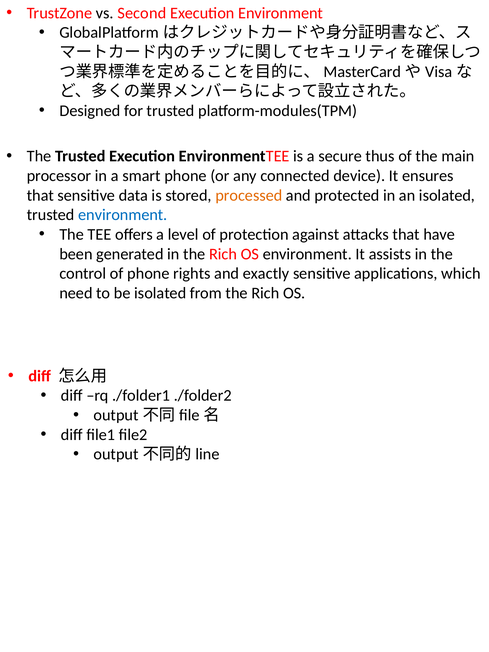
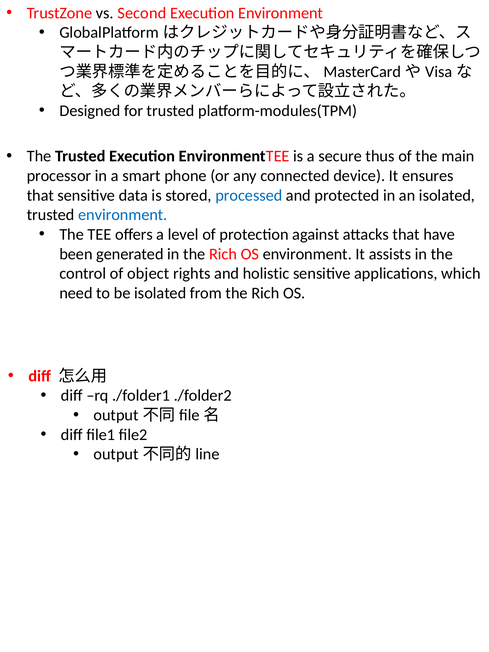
processed colour: orange -> blue
of phone: phone -> object
exactly: exactly -> holistic
